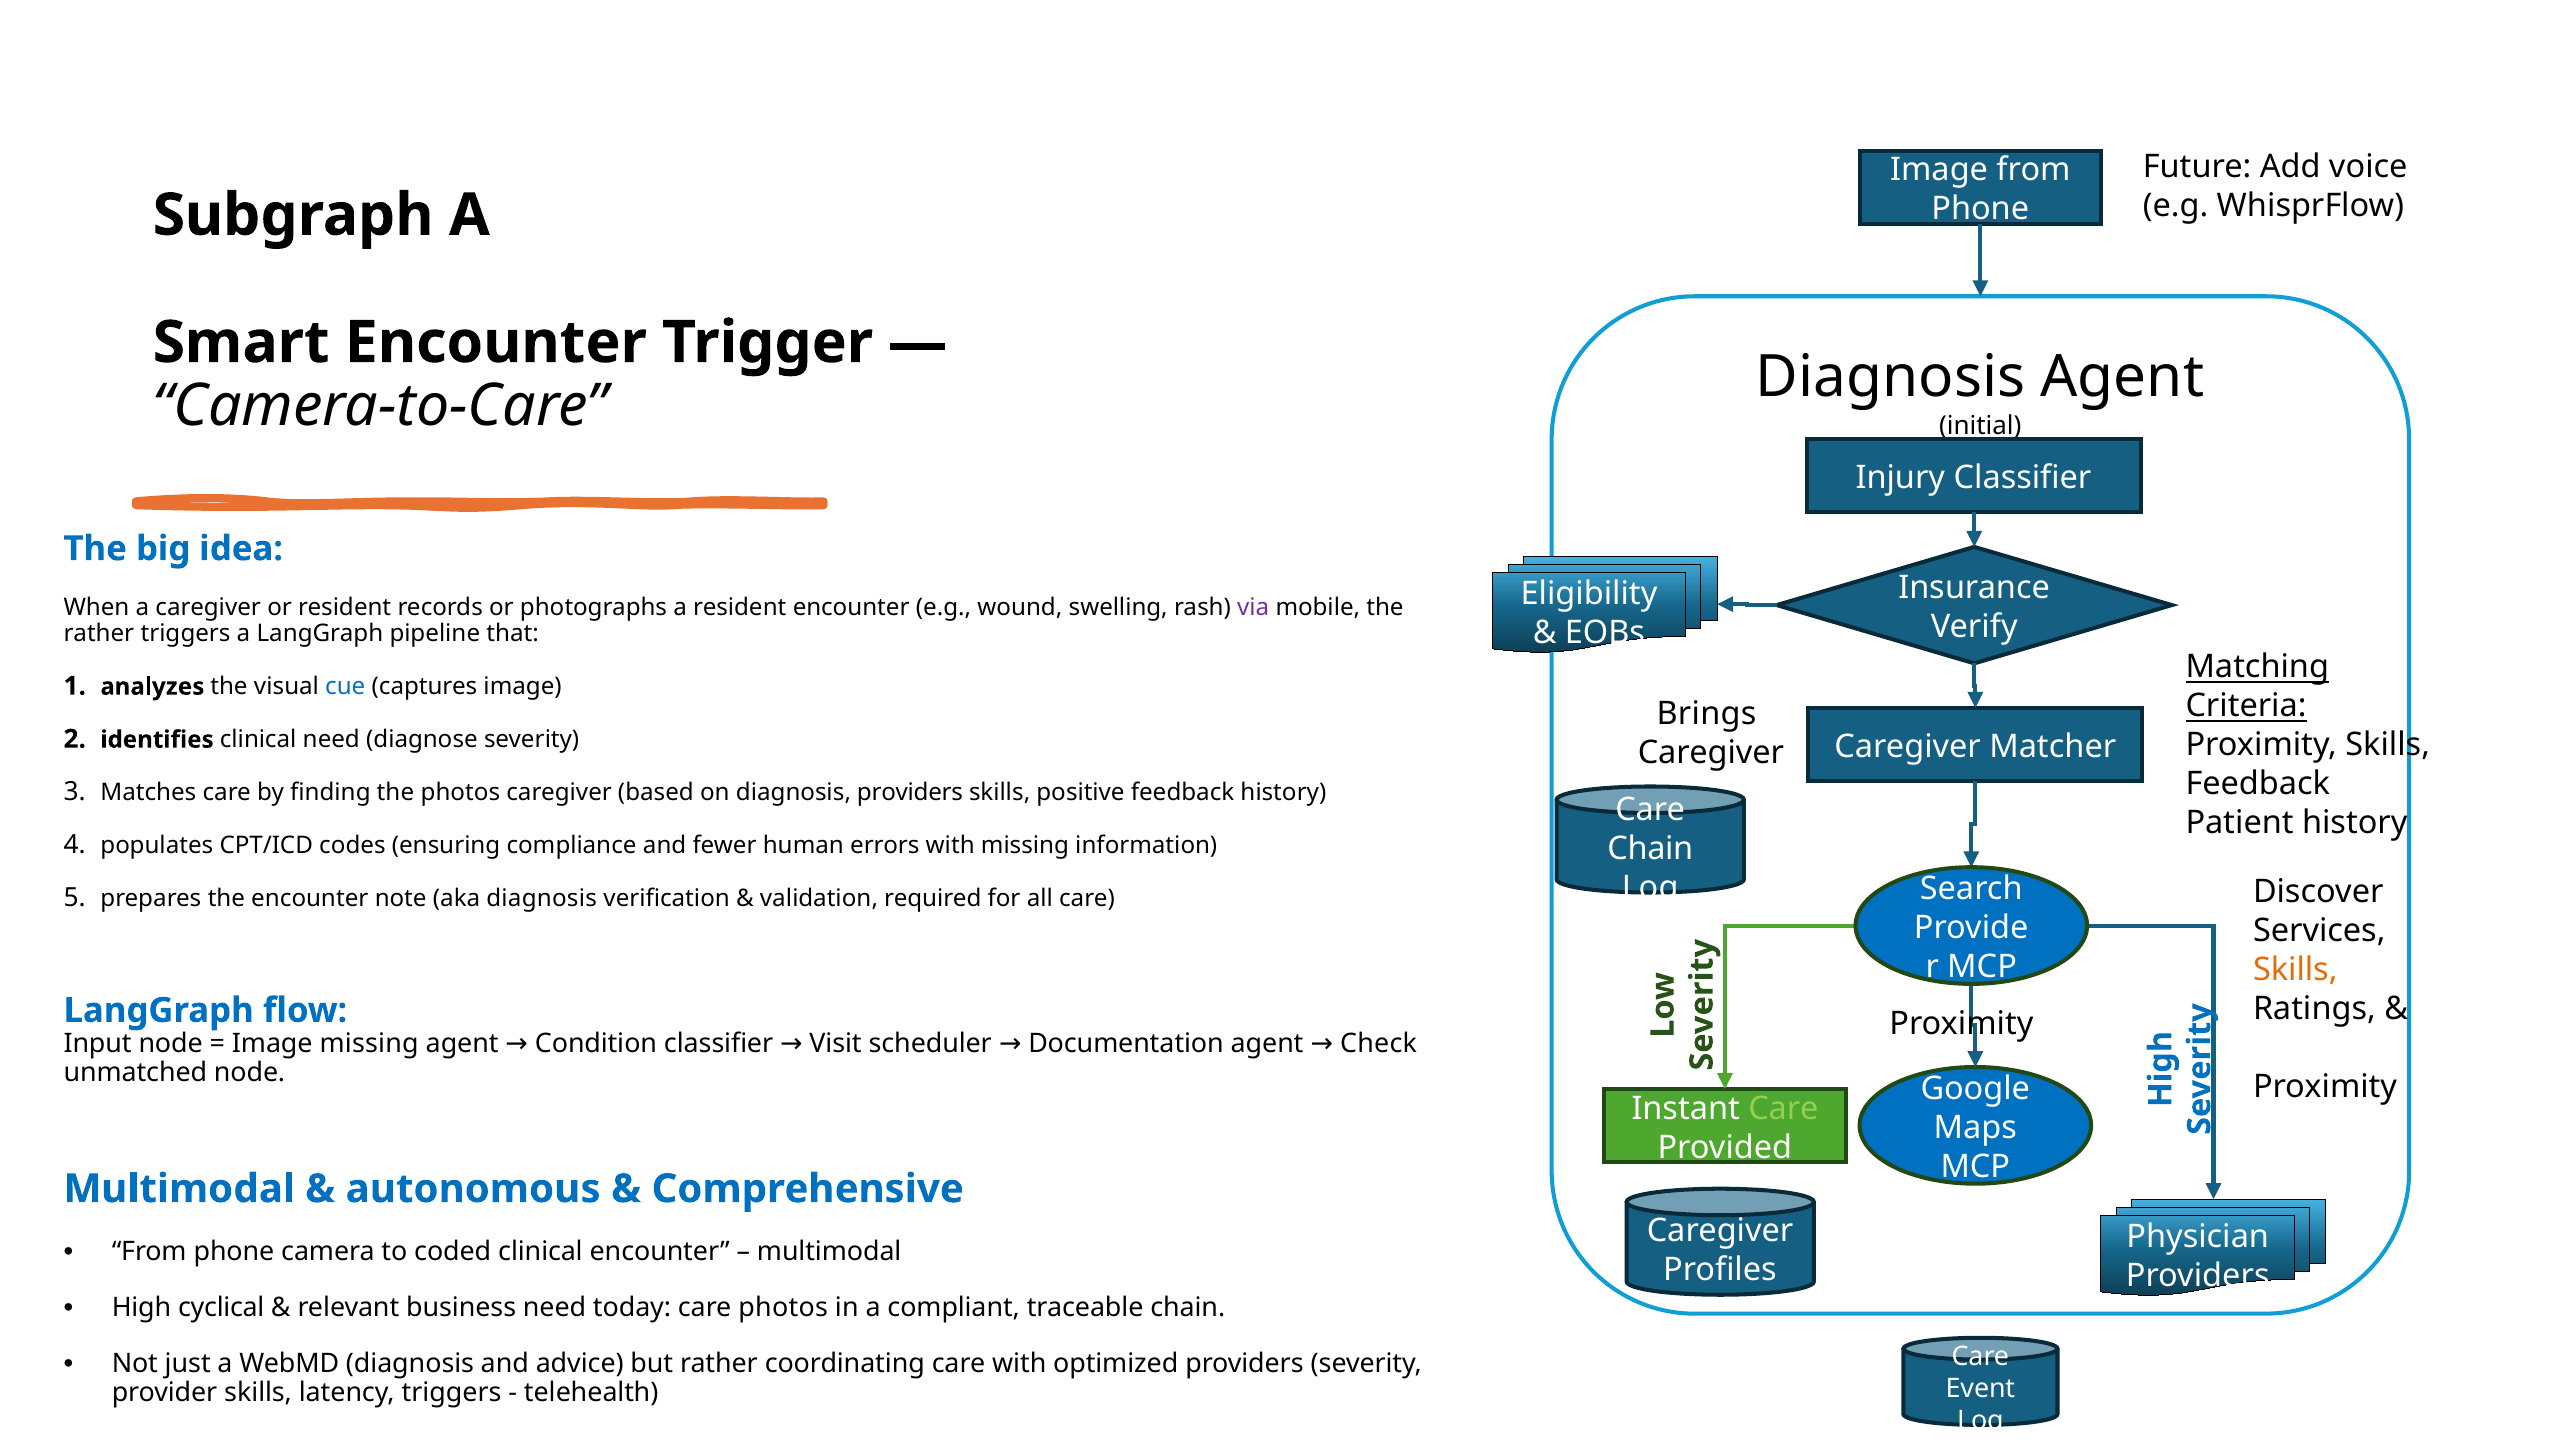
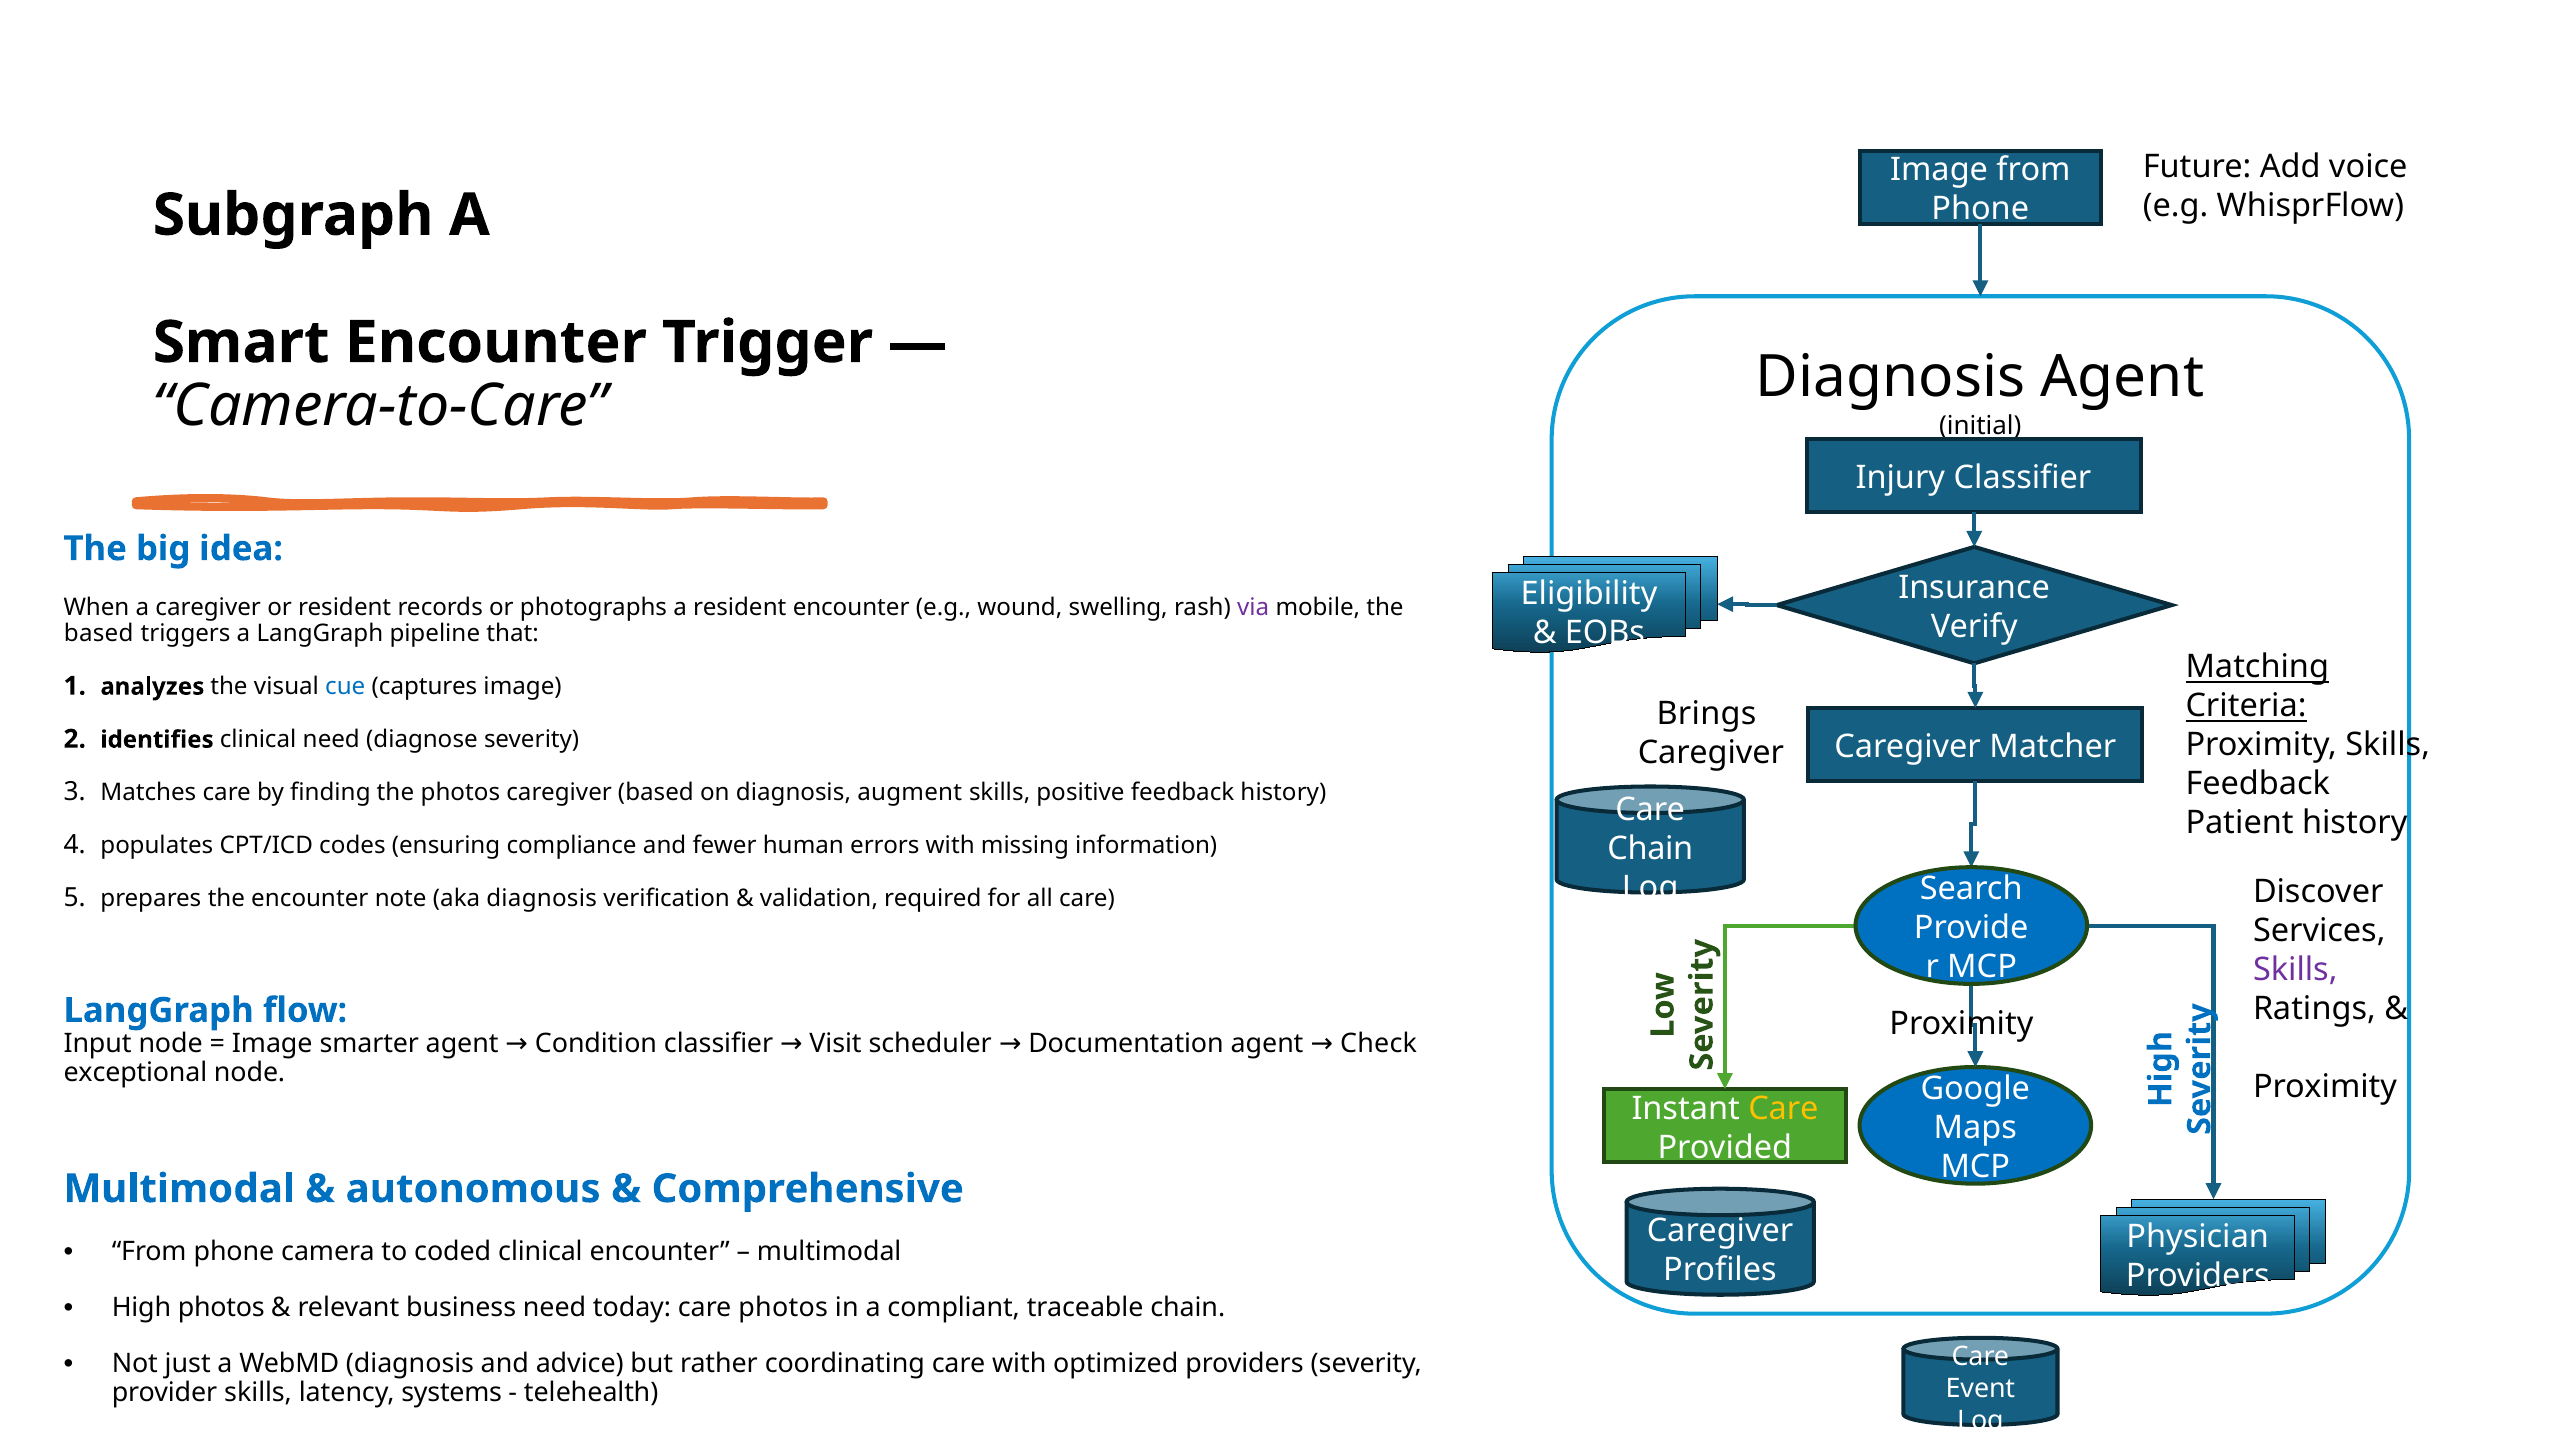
rather at (99, 634): rather -> based
diagnosis providers: providers -> augment
Skills at (2295, 970) colour: orange -> purple
Image missing: missing -> smarter
unmatched: unmatched -> exceptional
Care at (1783, 1108) colour: light green -> yellow
High cyclical: cyclical -> photos
latency triggers: triggers -> systems
